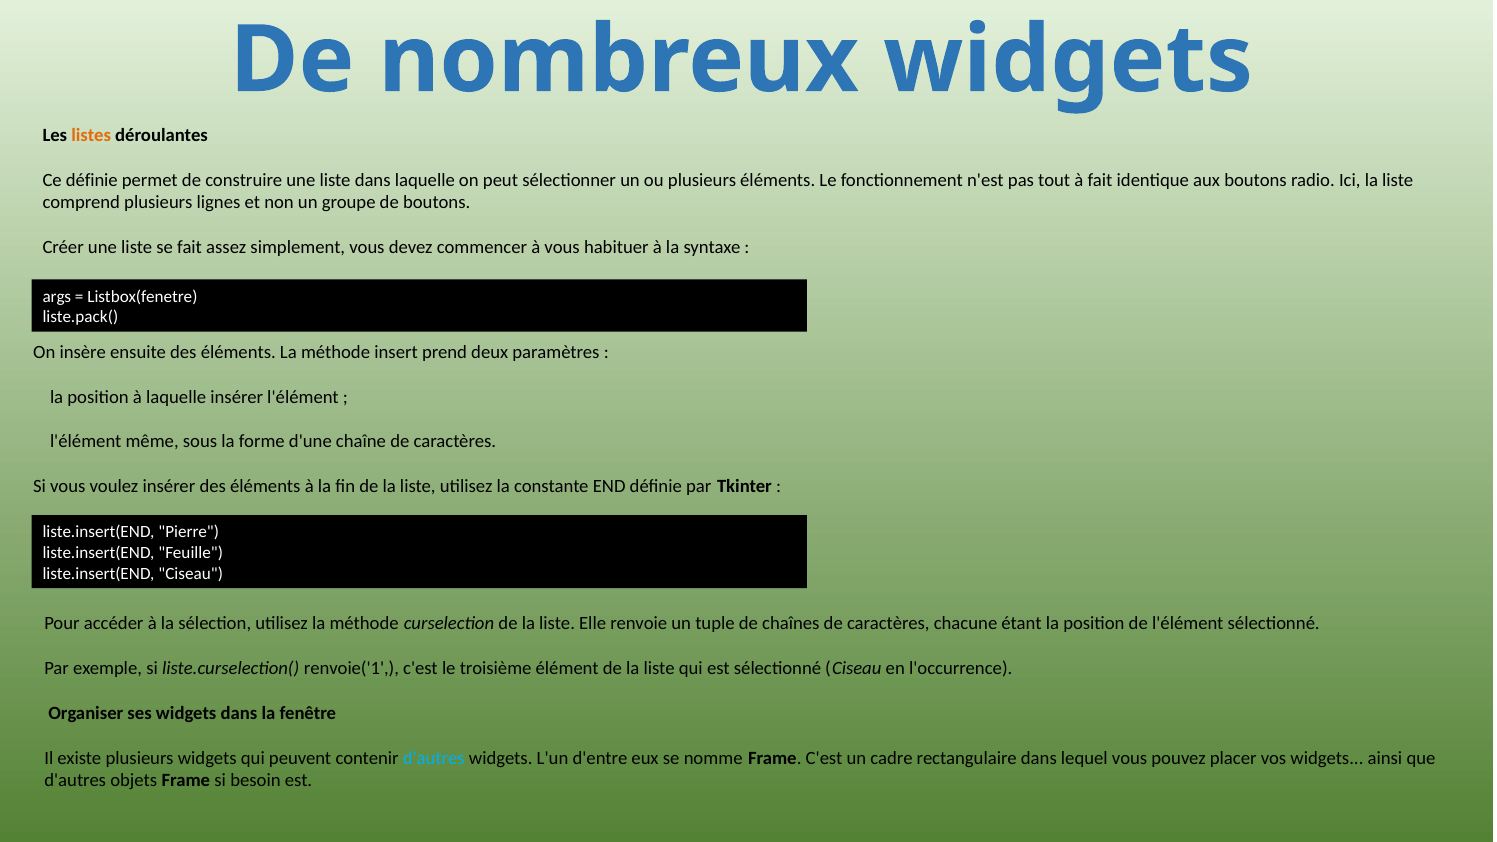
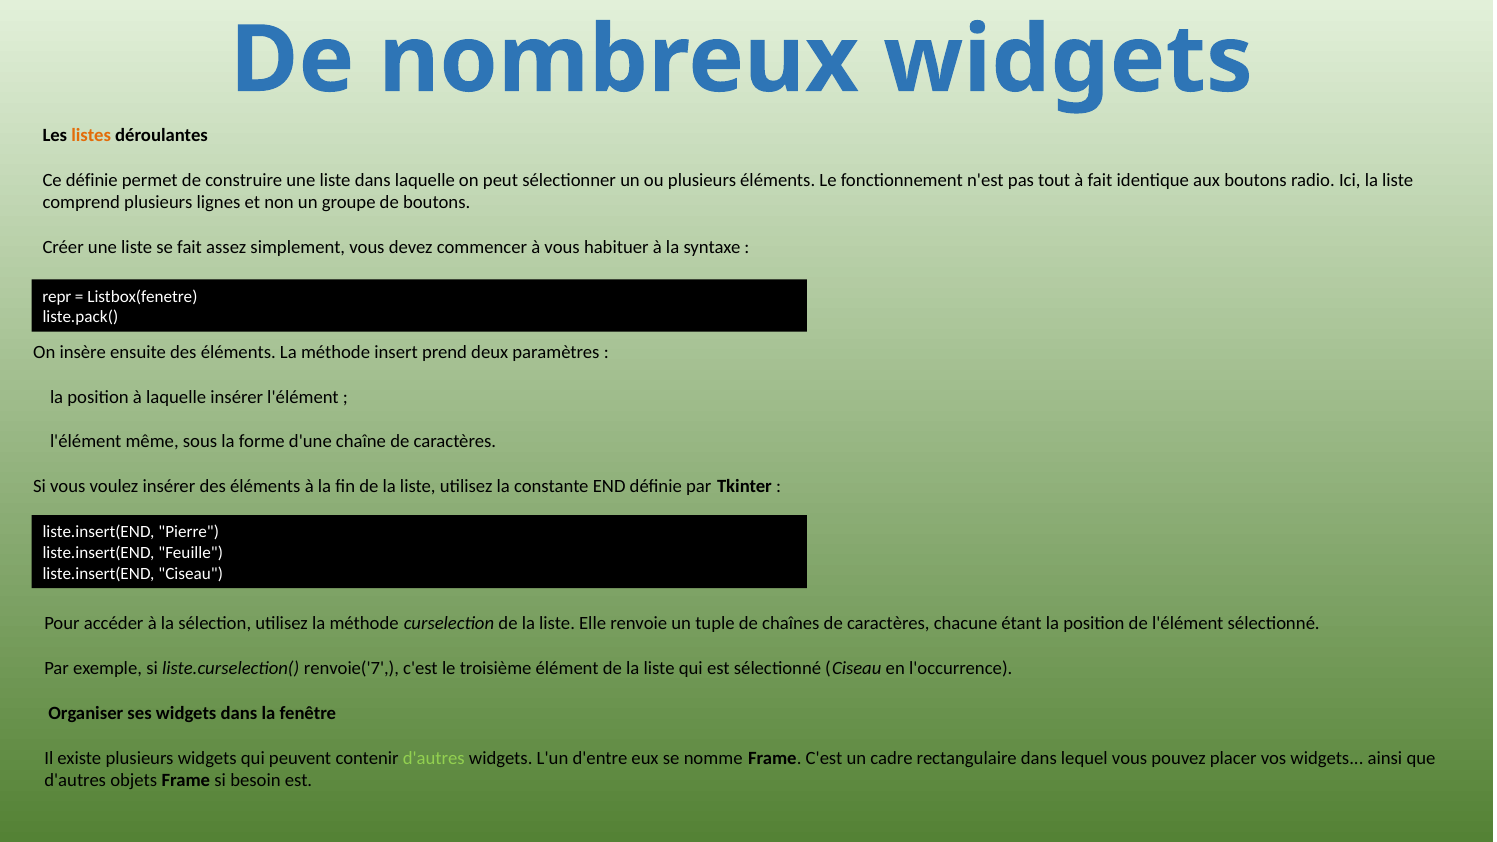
args: args -> repr
renvoie('1: renvoie('1 -> renvoie('7
d'autres at (434, 758) colour: light blue -> light green
